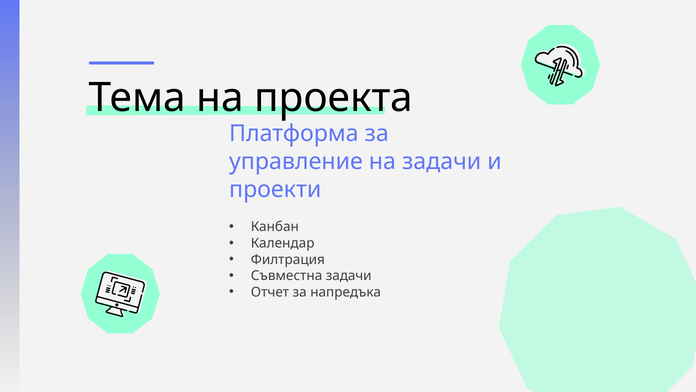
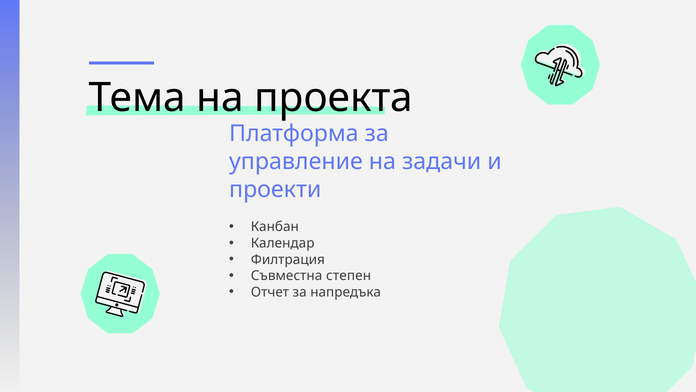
Съвместна задачи: задачи -> степен
